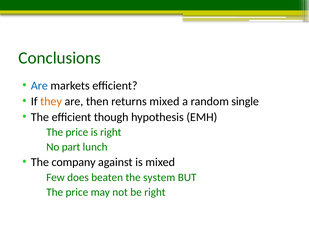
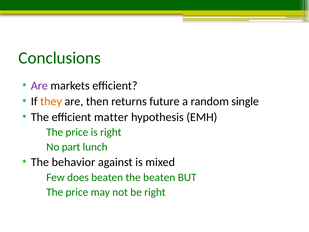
Are at (39, 86) colour: blue -> purple
returns mixed: mixed -> future
though: though -> matter
company: company -> behavior
the system: system -> beaten
